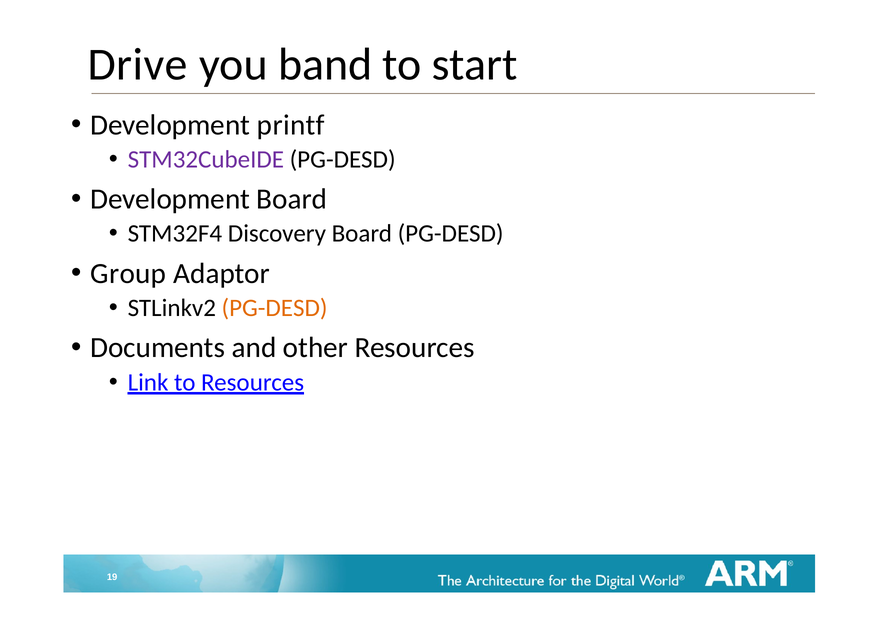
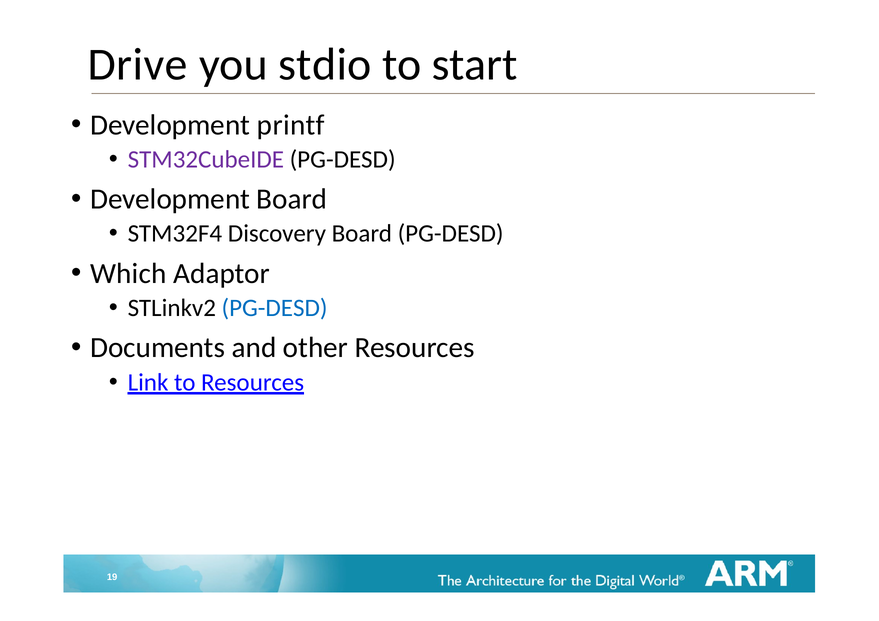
band: band -> stdio
Group: Group -> Which
PG-DESD at (275, 308) colour: orange -> blue
